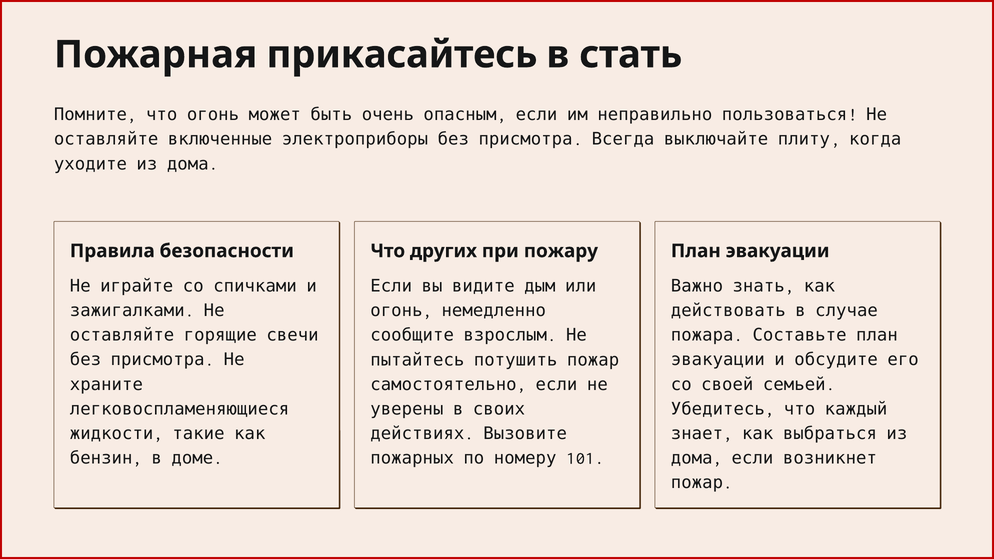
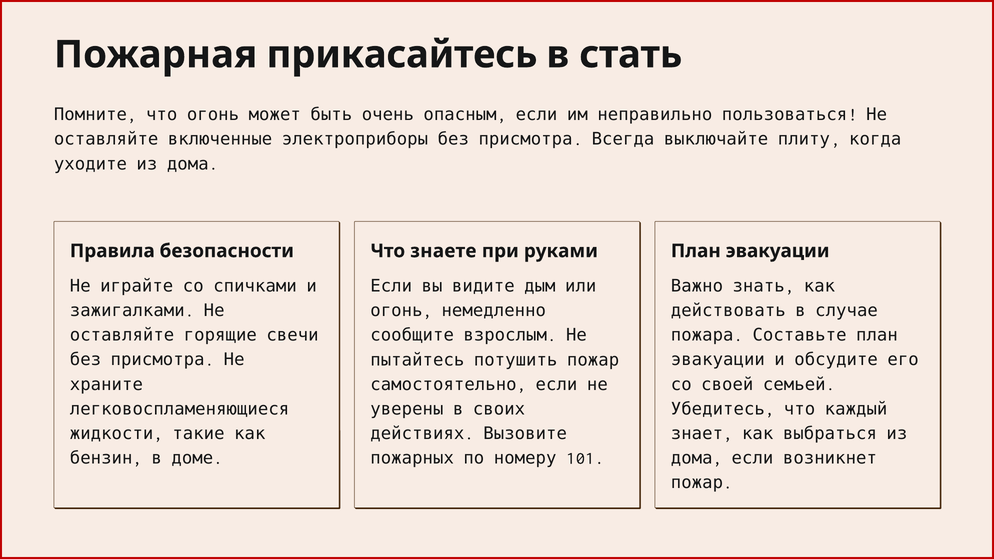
других: других -> знаете
пожару: пожару -> руками
